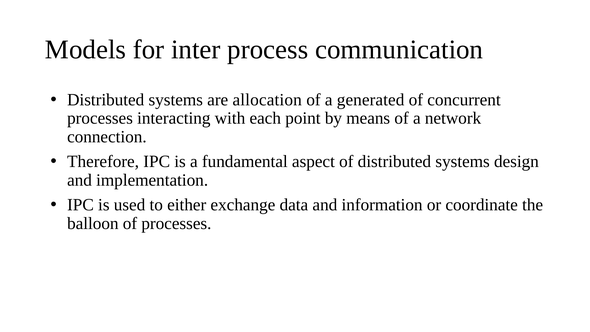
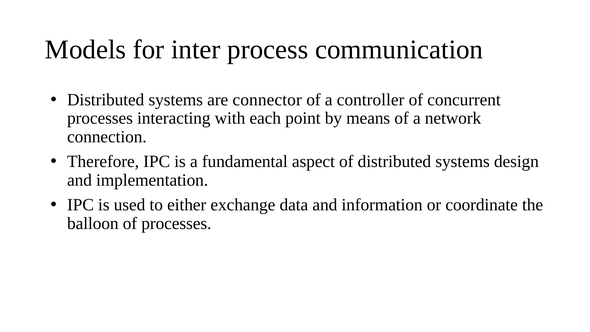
allocation: allocation -> connector
generated: generated -> controller
